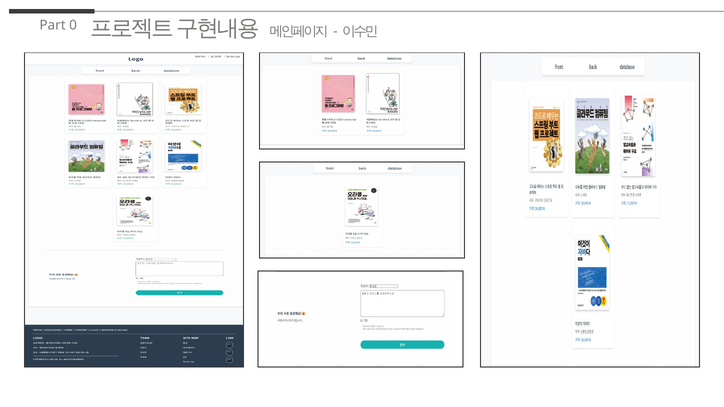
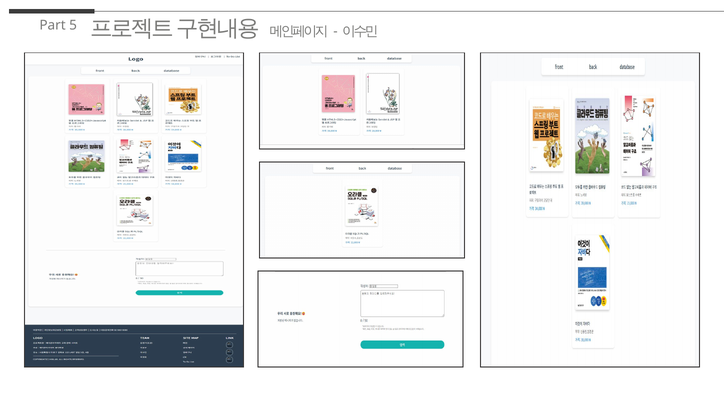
0: 0 -> 5
